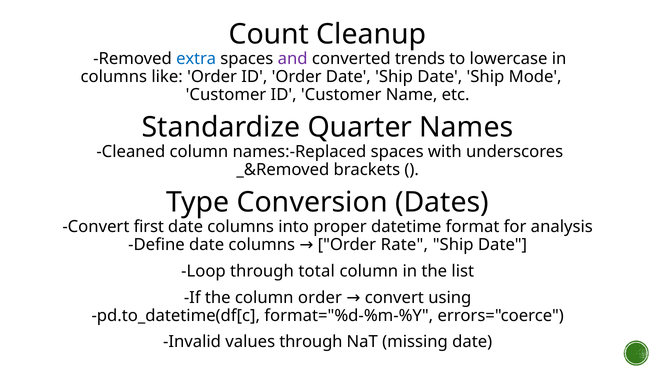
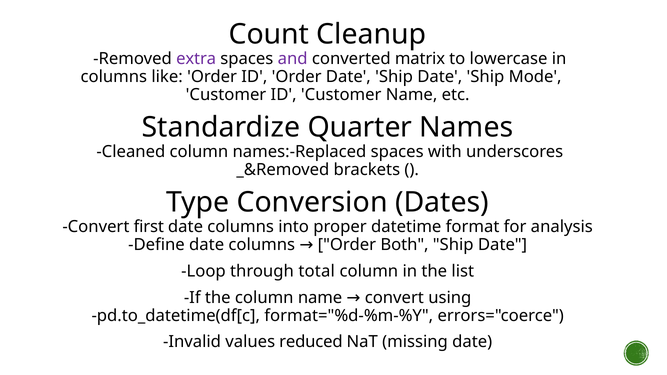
extra colour: blue -> purple
trends: trends -> matrix
Rate: Rate -> Both
column order: order -> name
values through: through -> reduced
